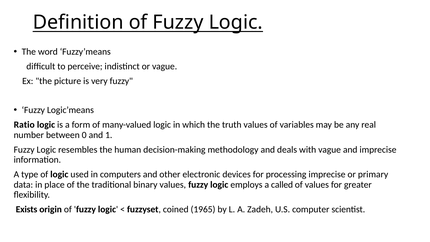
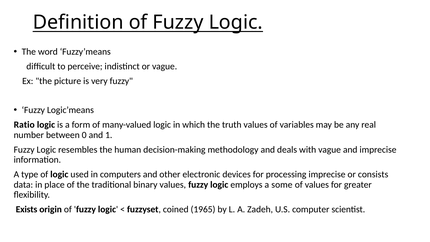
primary: primary -> consists
called: called -> some
